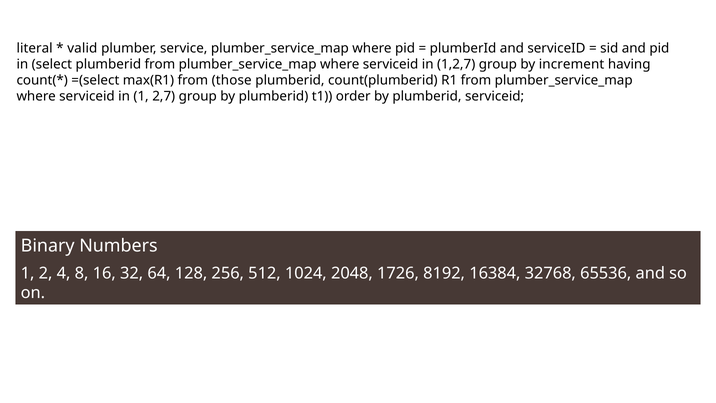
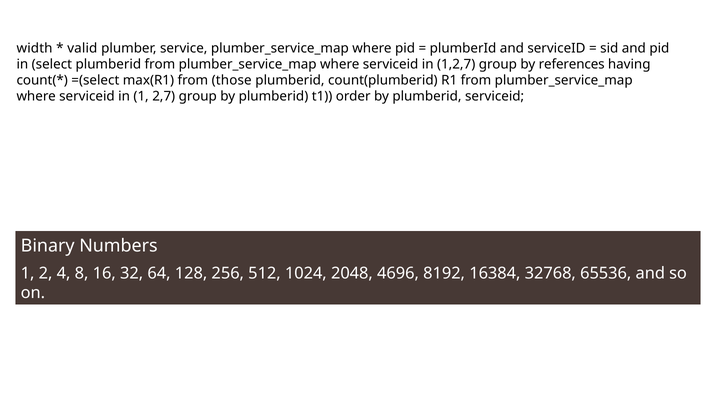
literal: literal -> width
increment: increment -> references
1726: 1726 -> 4696
